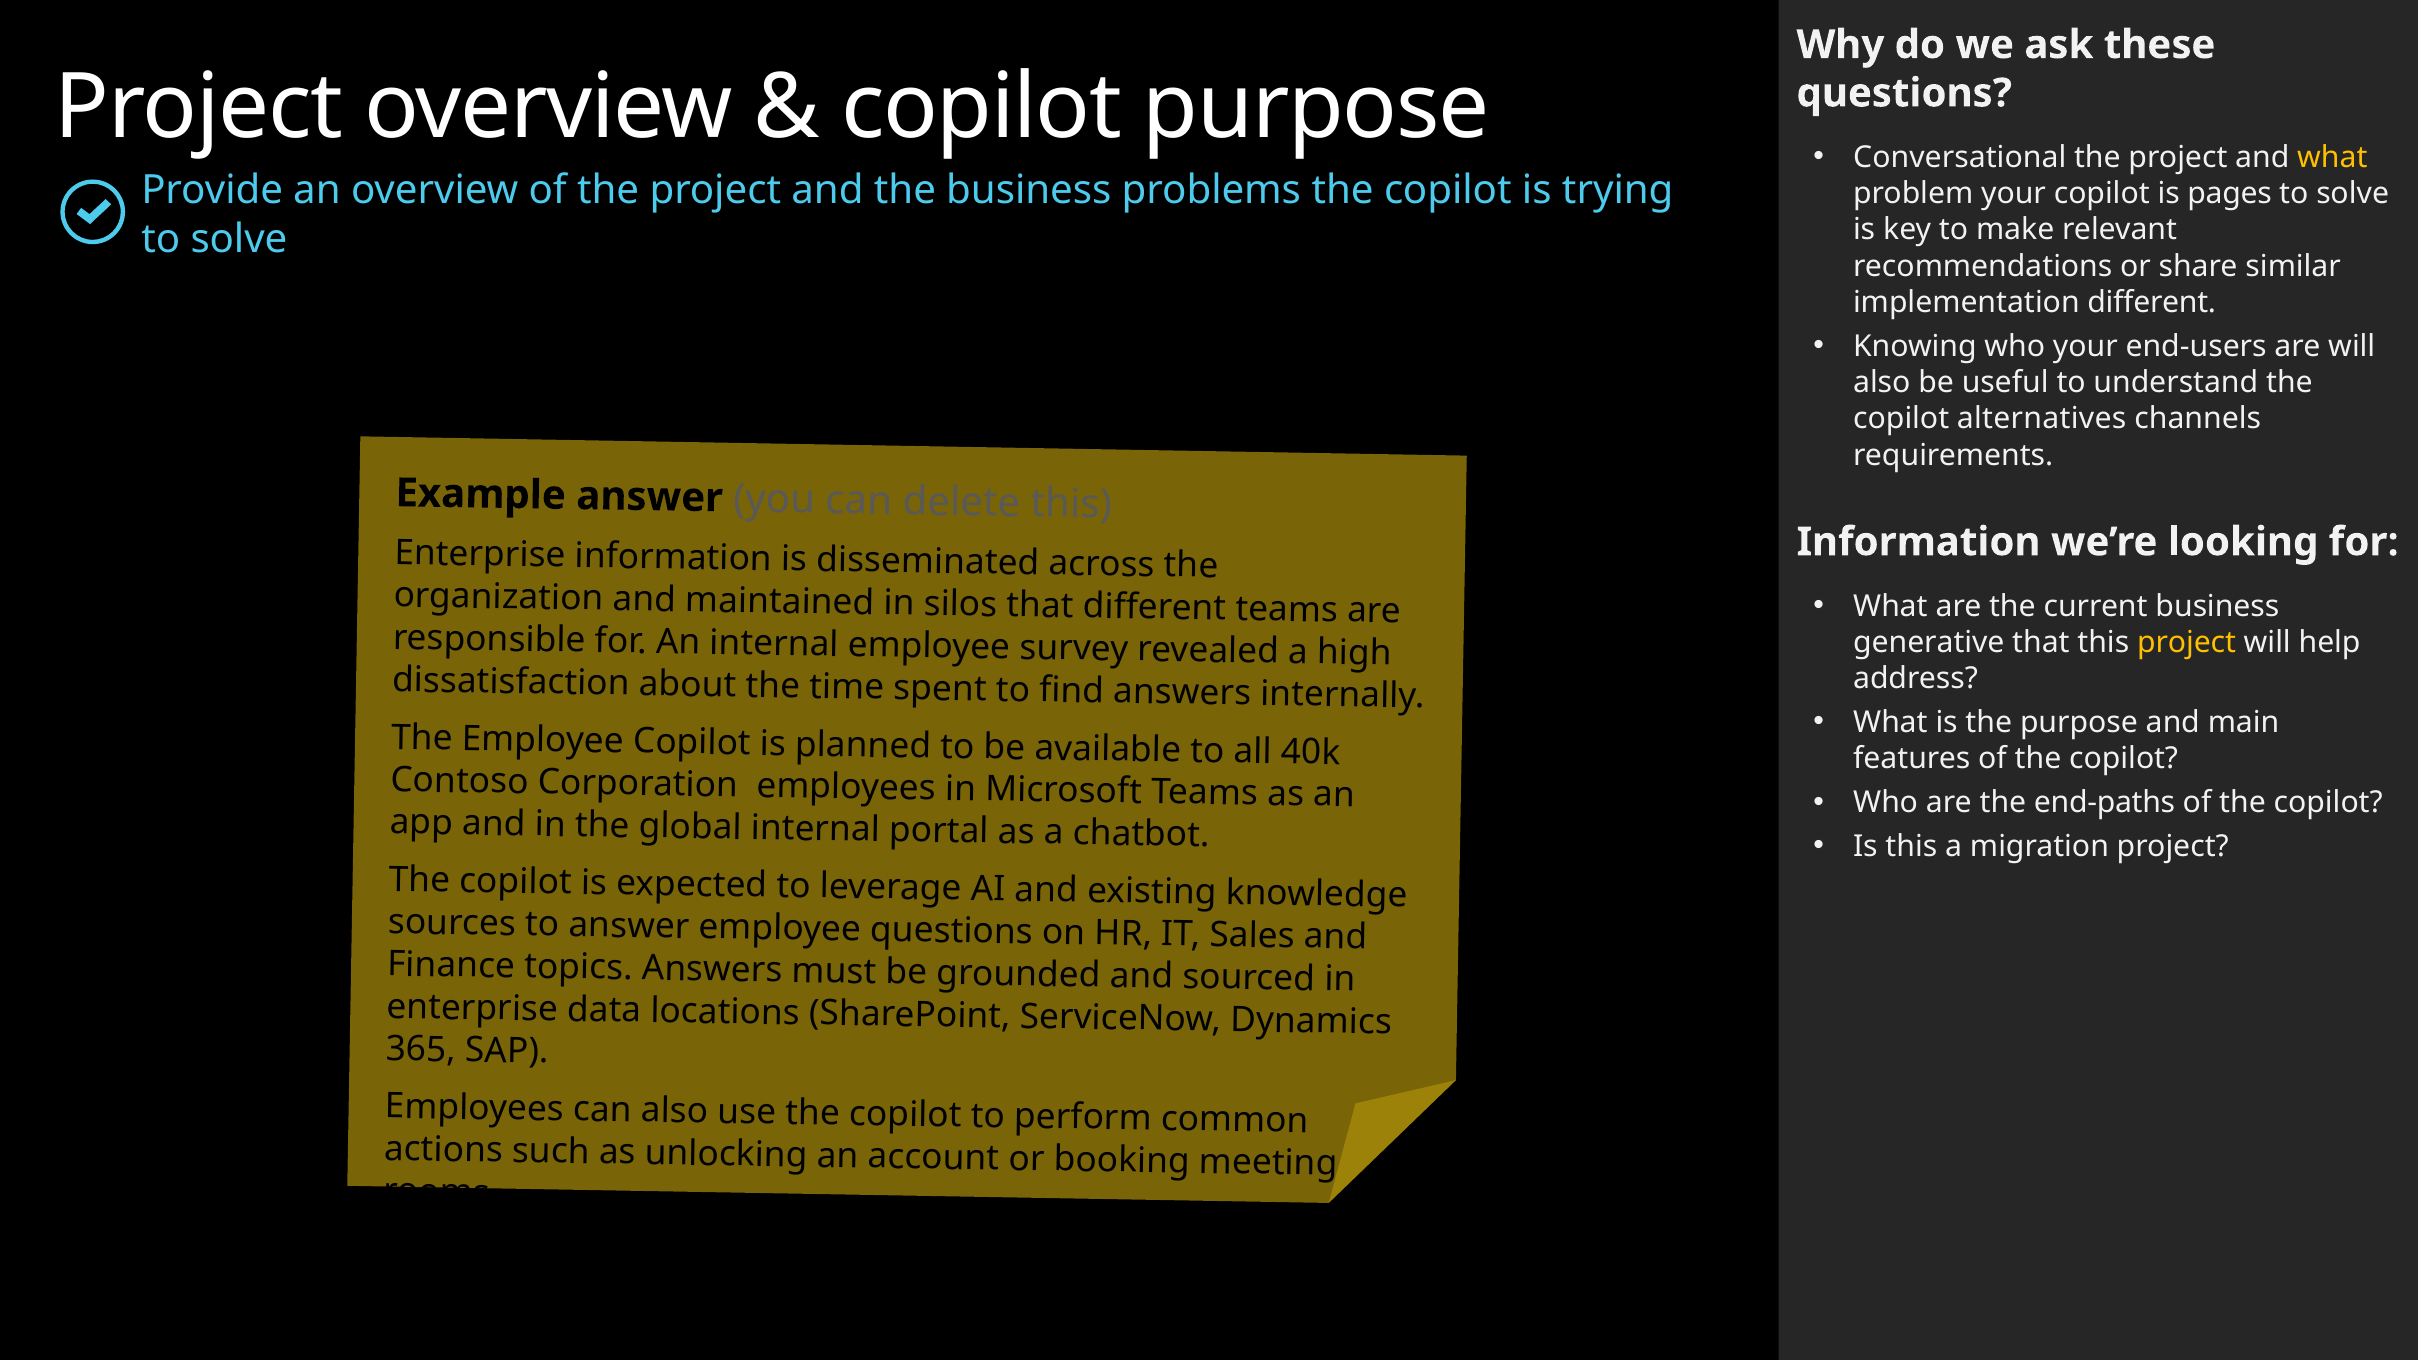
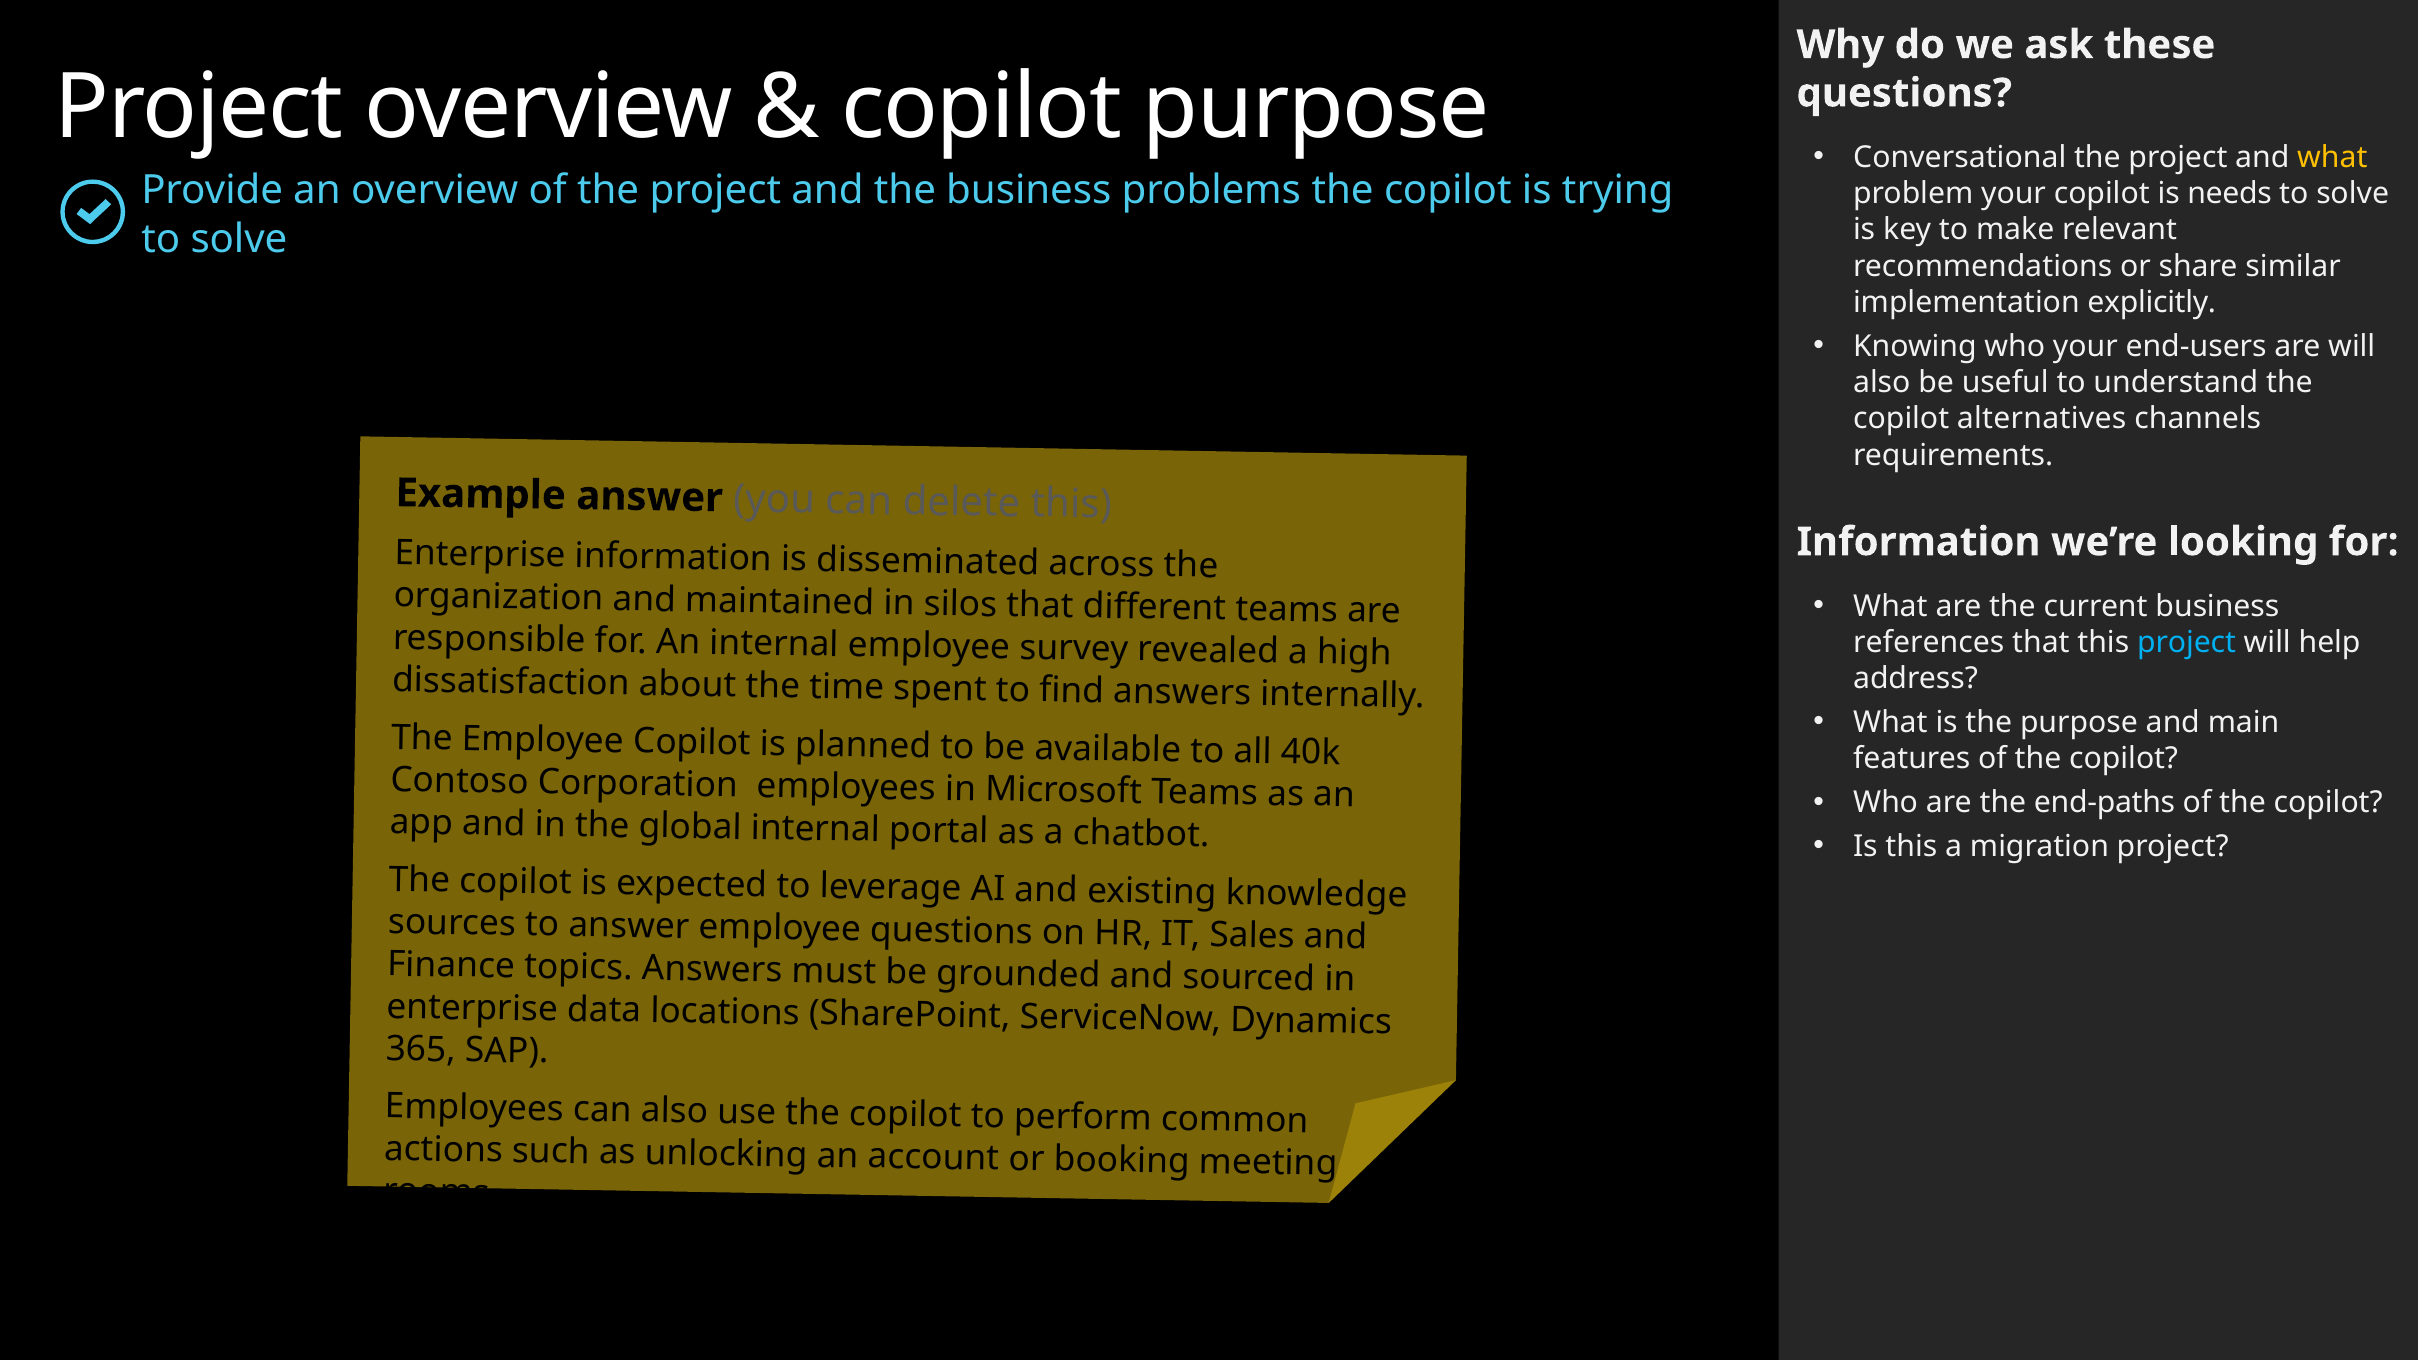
pages: pages -> needs
implementation different: different -> explicitly
generative: generative -> references
project at (2187, 643) colour: yellow -> light blue
